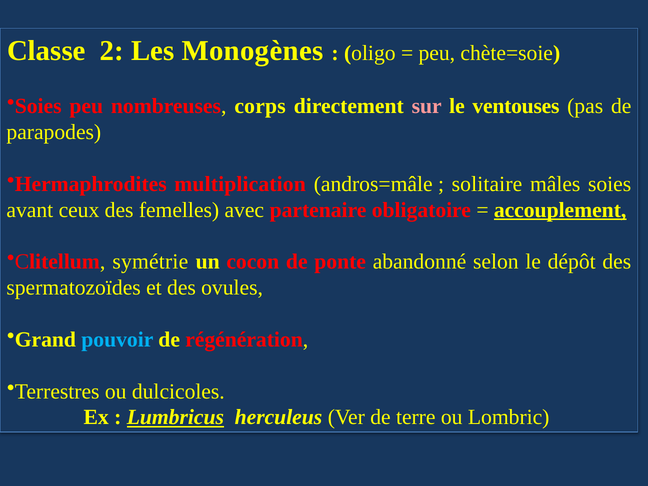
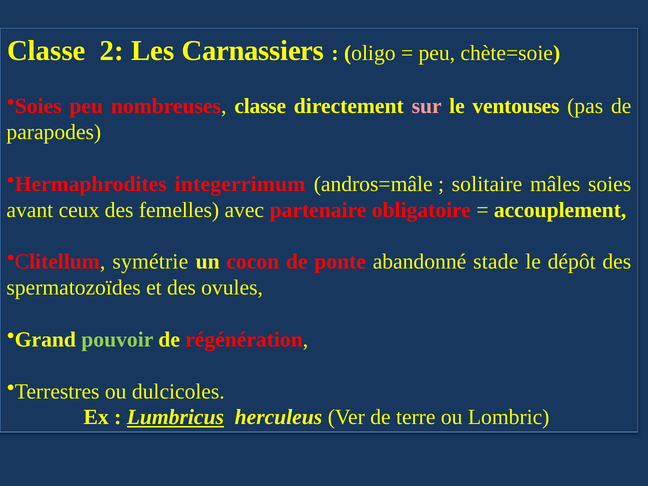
Monogènes: Monogènes -> Carnassiers
nombreuses corps: corps -> classe
multiplication: multiplication -> integerrimum
accouplement underline: present -> none
selon: selon -> stade
pouvoir colour: light blue -> light green
